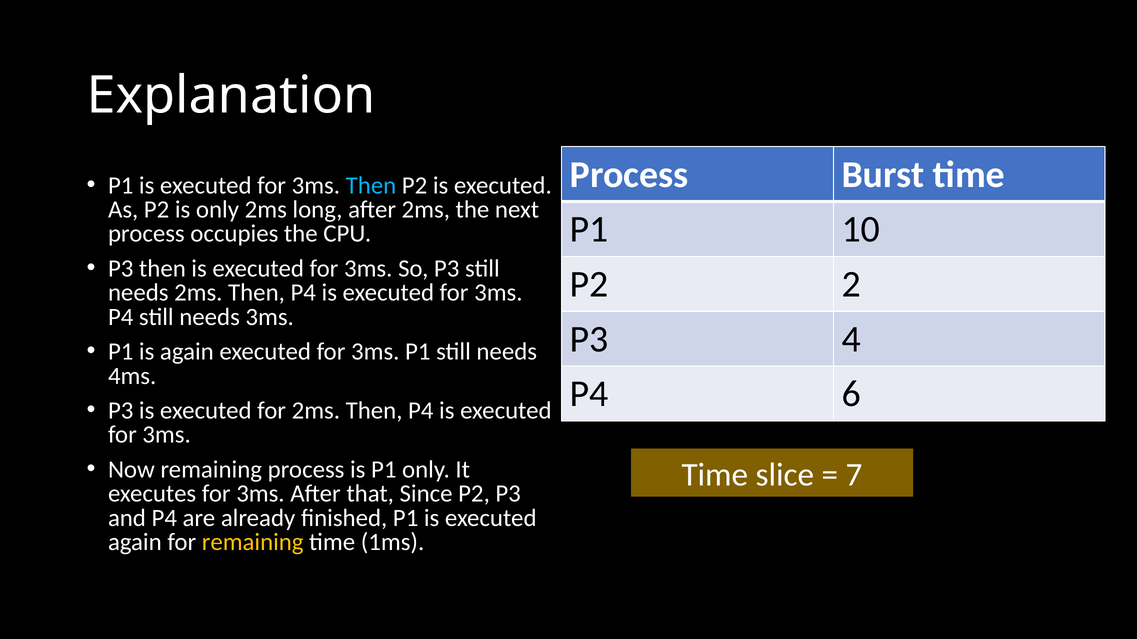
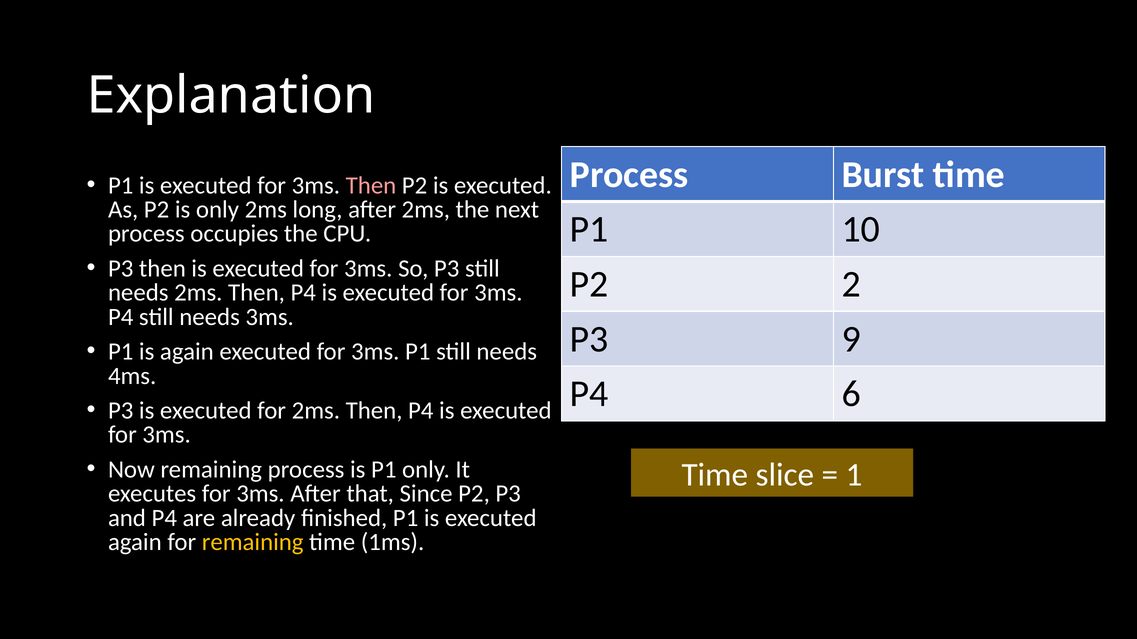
Then at (371, 186) colour: light blue -> pink
4: 4 -> 9
7: 7 -> 1
